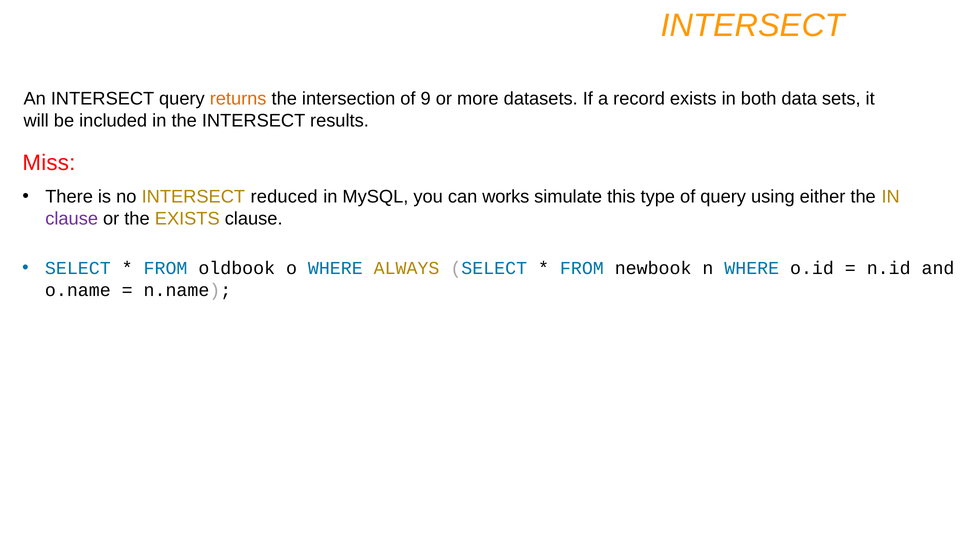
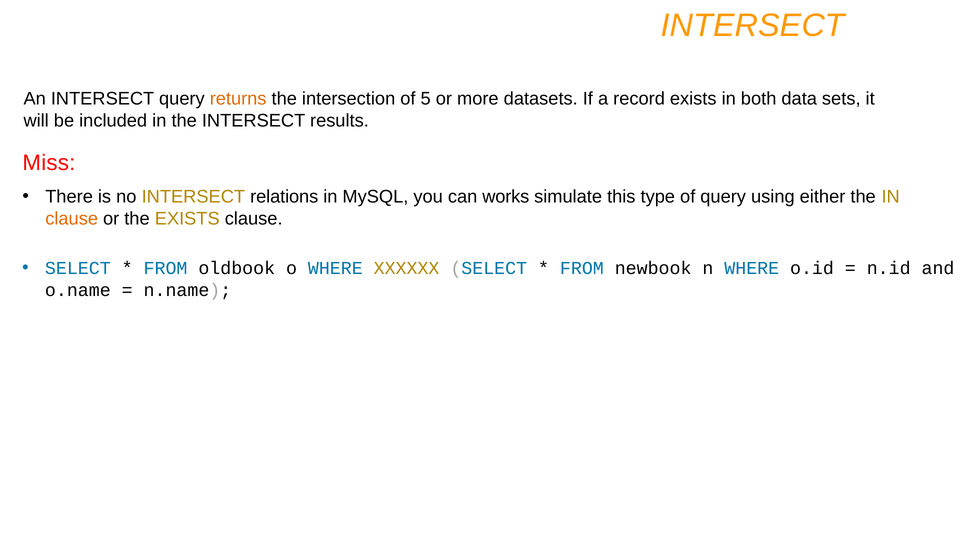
9: 9 -> 5
reduced: reduced -> relations
clause at (72, 219) colour: purple -> orange
ALWAYS: ALWAYS -> XXXXXX
